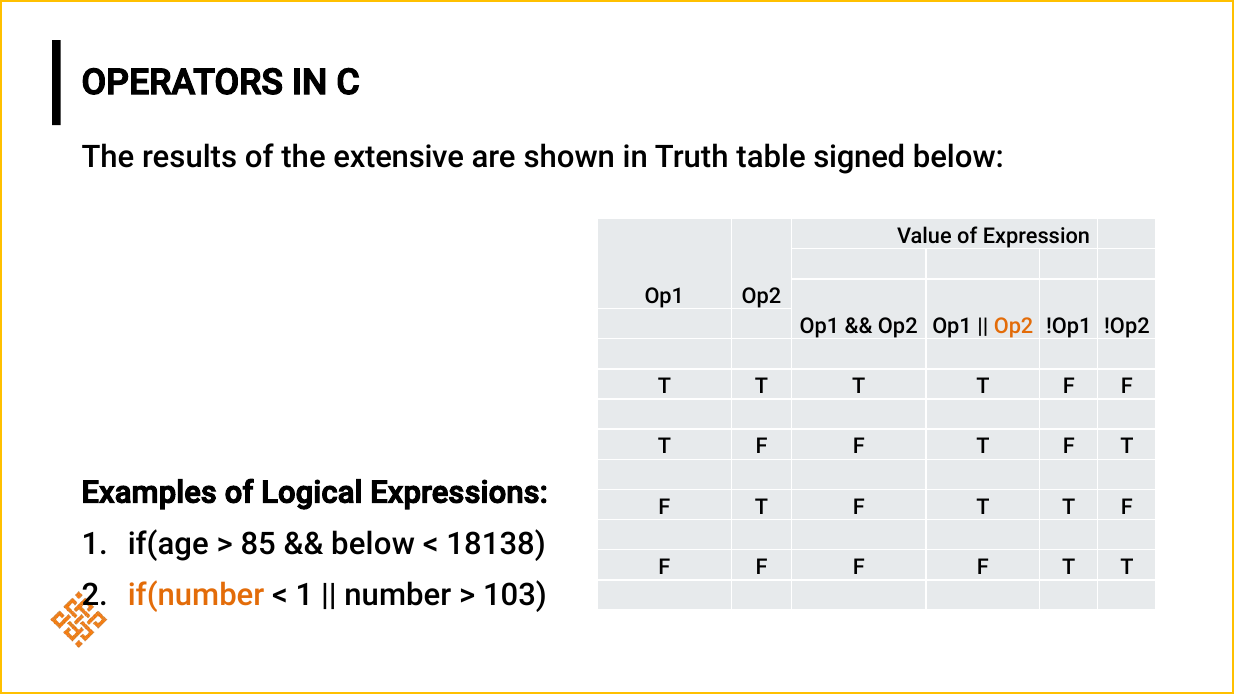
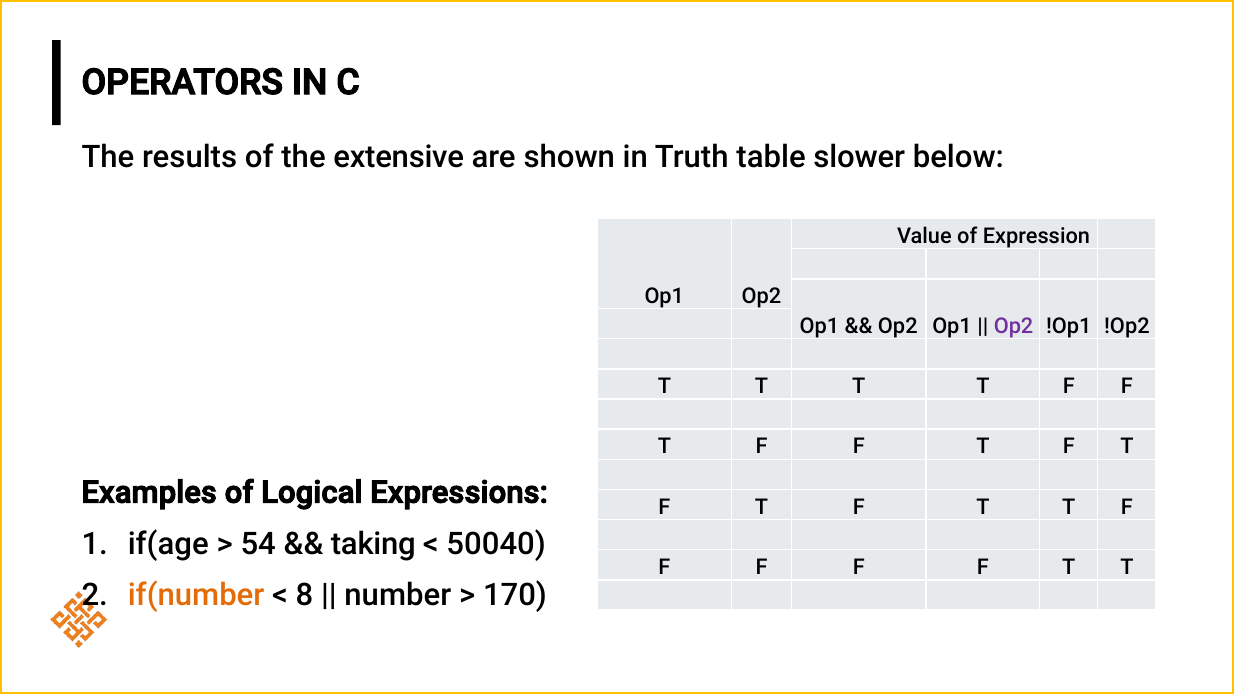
signed: signed -> slower
Op2 at (1014, 326) colour: orange -> purple
85: 85 -> 54
below at (373, 545): below -> taking
18138: 18138 -> 50040
1 at (304, 596): 1 -> 8
103: 103 -> 170
